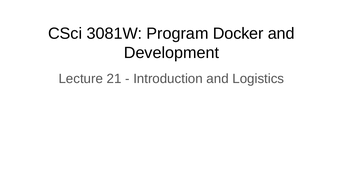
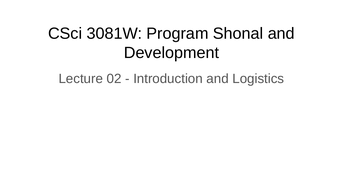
Docker: Docker -> Shonal
21: 21 -> 02
